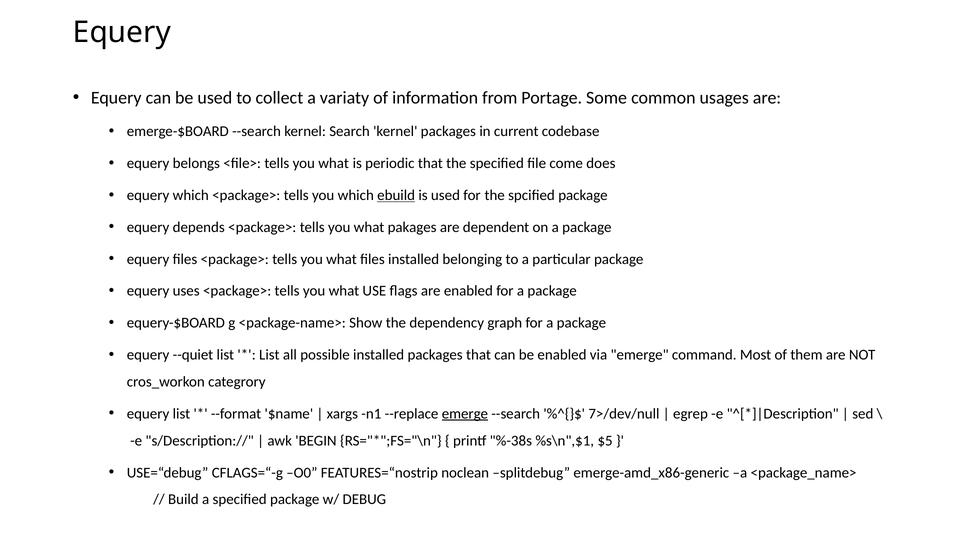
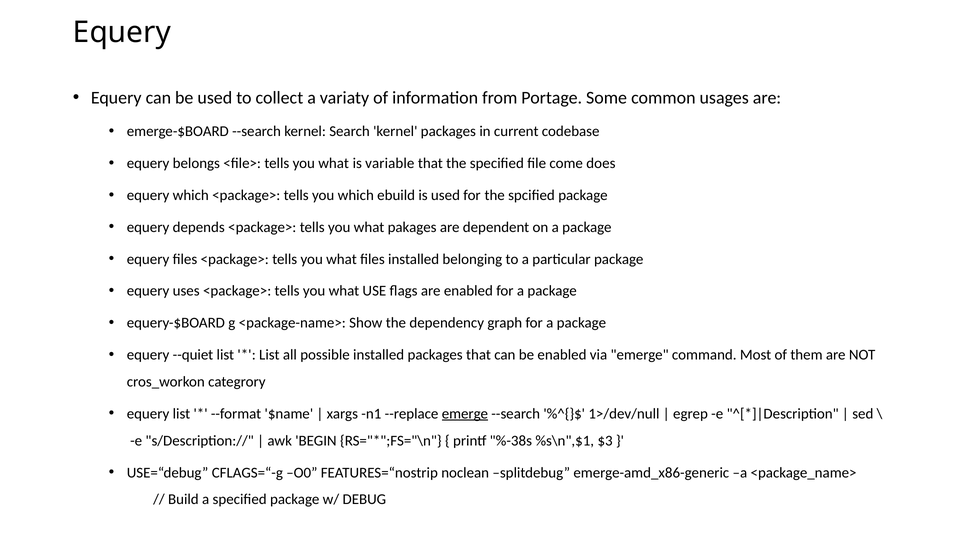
periodic: periodic -> variable
ebuild underline: present -> none
7>/dev/null: 7>/dev/null -> 1>/dev/null
$5: $5 -> $3
